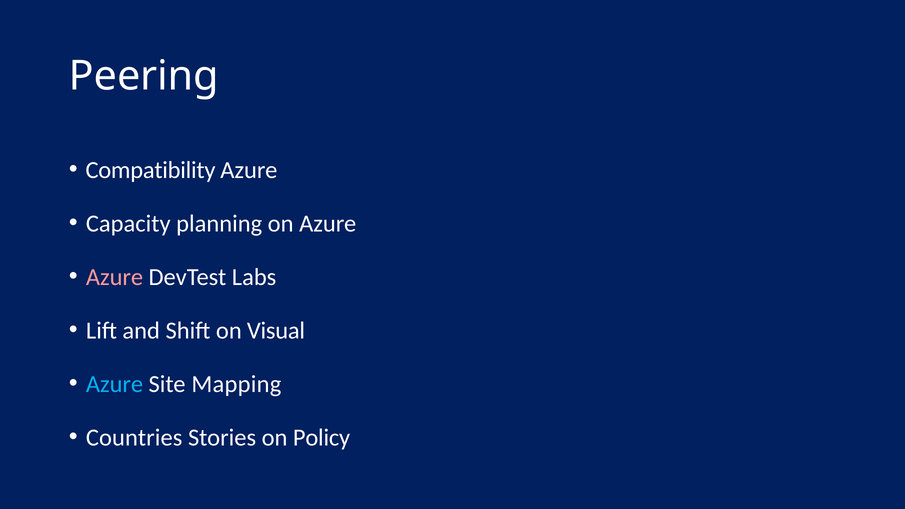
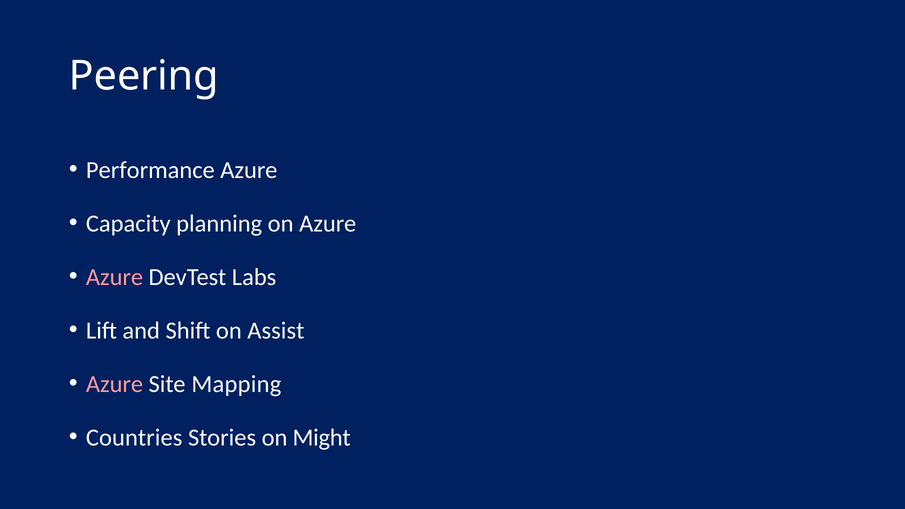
Compatibility: Compatibility -> Performance
Visual: Visual -> Assist
Azure at (115, 384) colour: light blue -> pink
Policy: Policy -> Might
